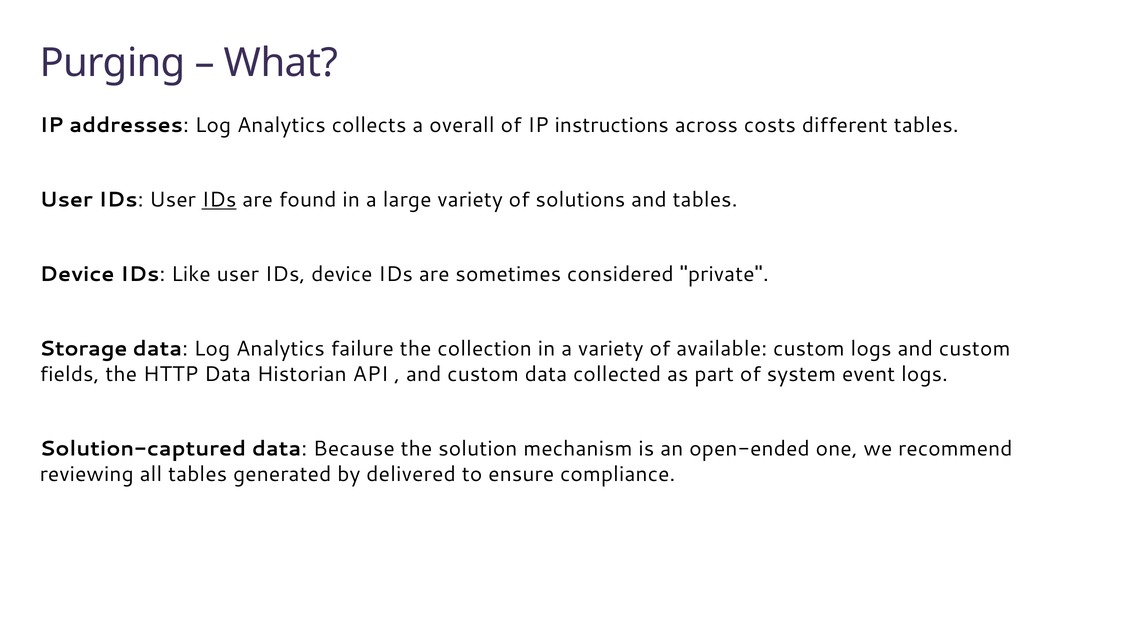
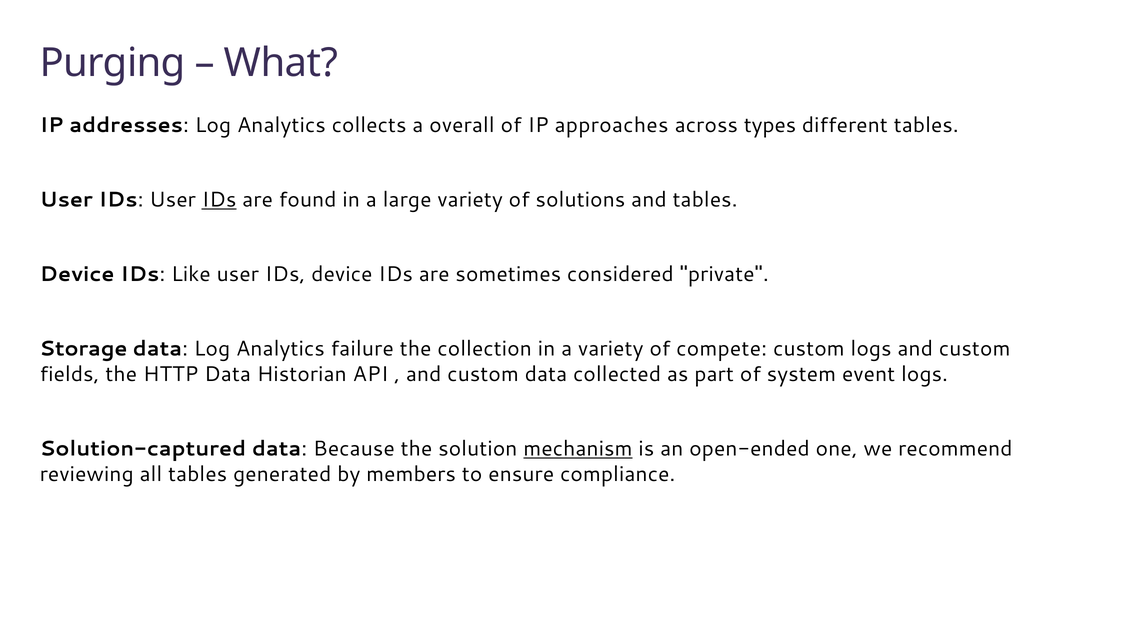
instructions: instructions -> approaches
costs: costs -> types
available: available -> compete
mechanism underline: none -> present
delivered: delivered -> members
